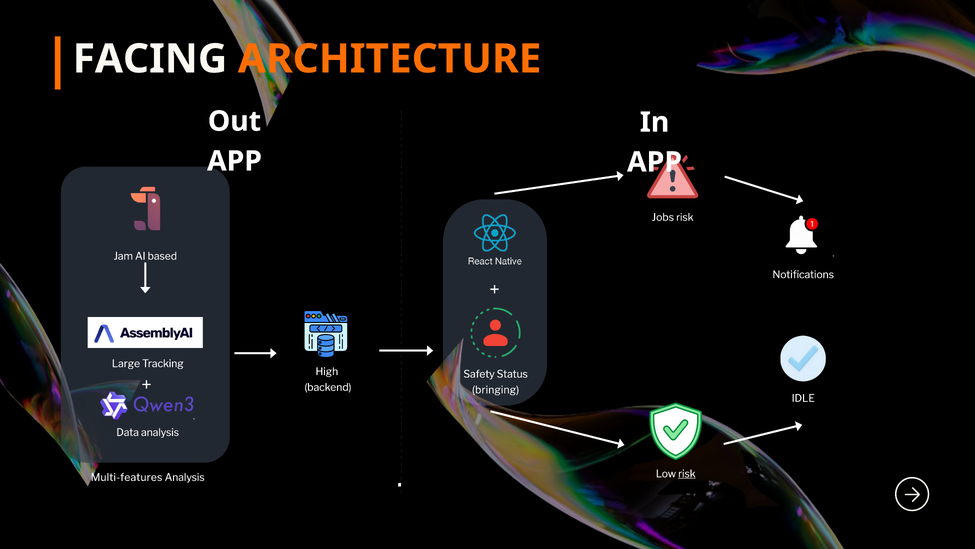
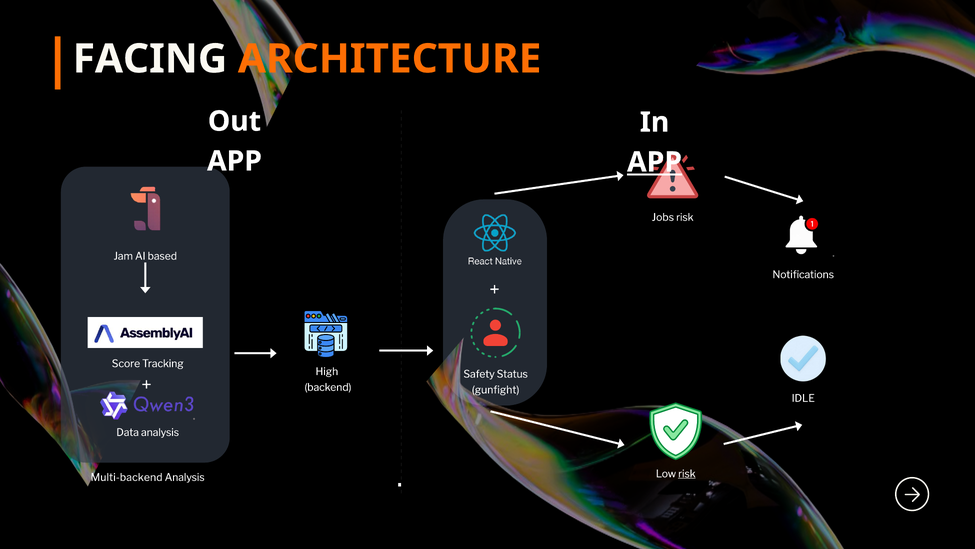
APP at (655, 162) underline: none -> present
Large: Large -> Score
bringing: bringing -> gunfight
Multi-features: Multi-features -> Multi-backend
